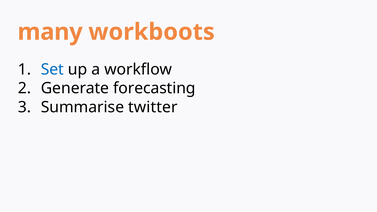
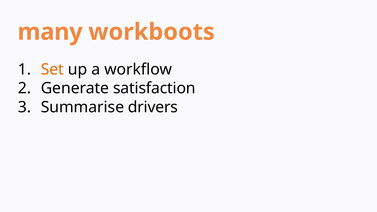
Set colour: blue -> orange
forecasting: forecasting -> satisfaction
twitter: twitter -> drivers
